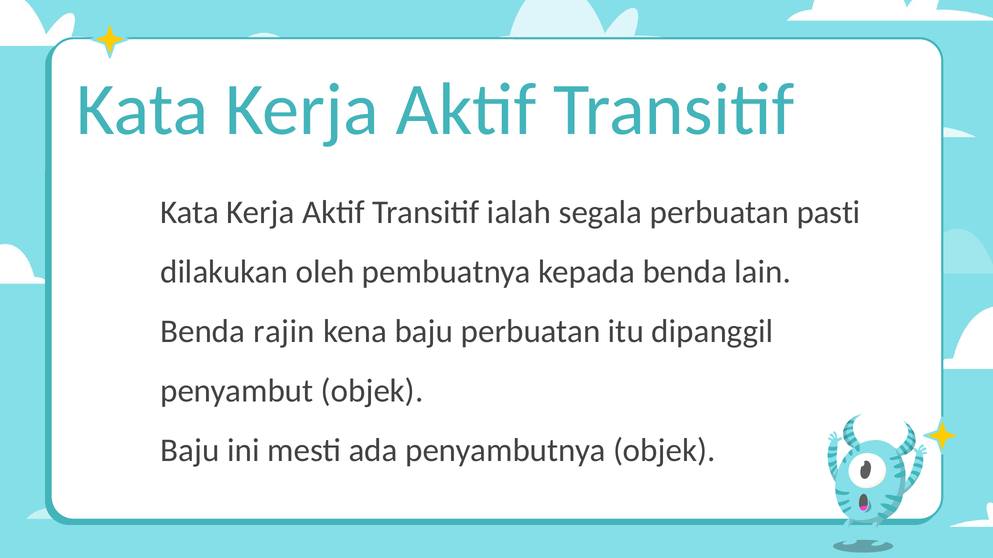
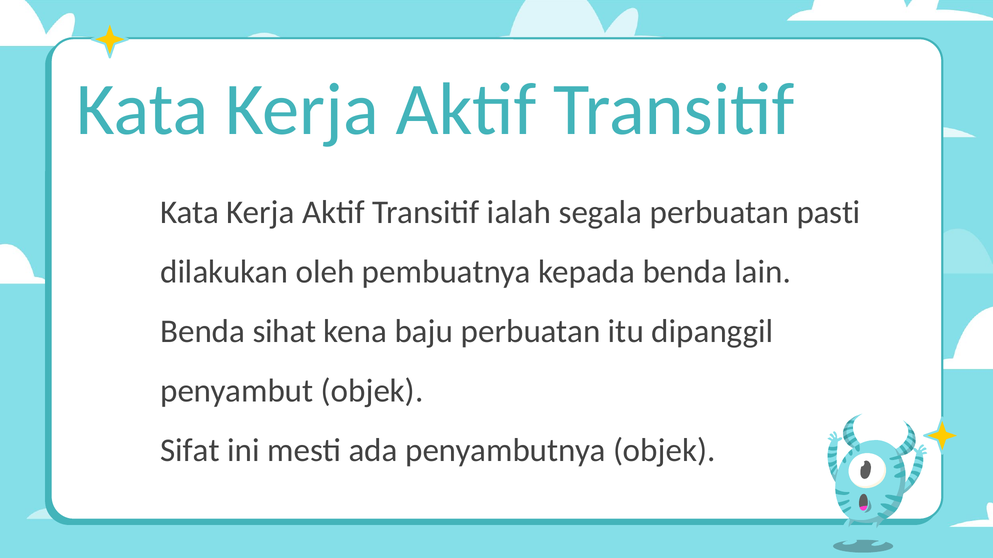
rajin: rajin -> sihat
Baju at (190, 451): Baju -> Sifat
